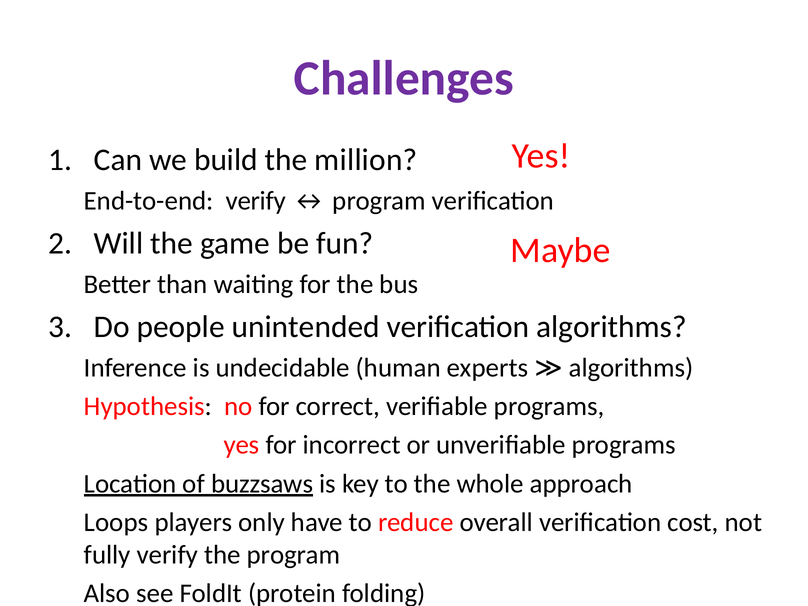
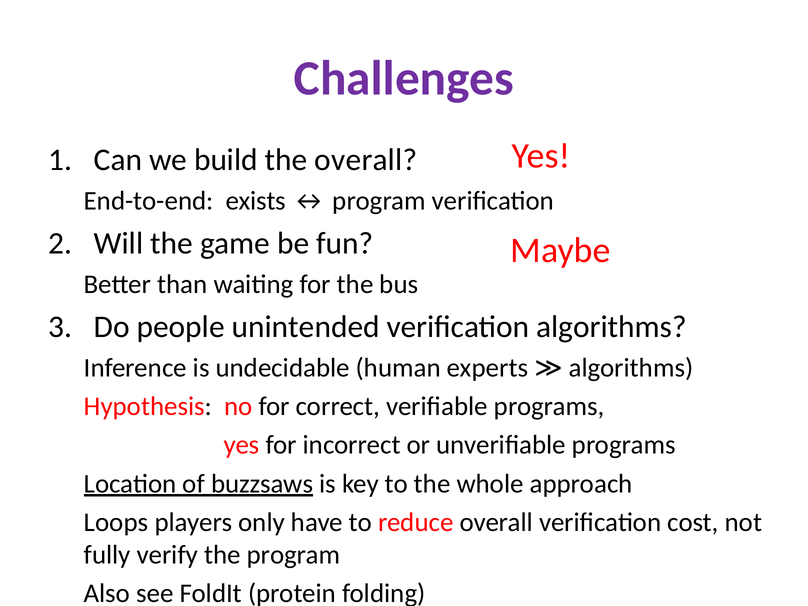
the million: million -> overall
End-to-end verify: verify -> exists
